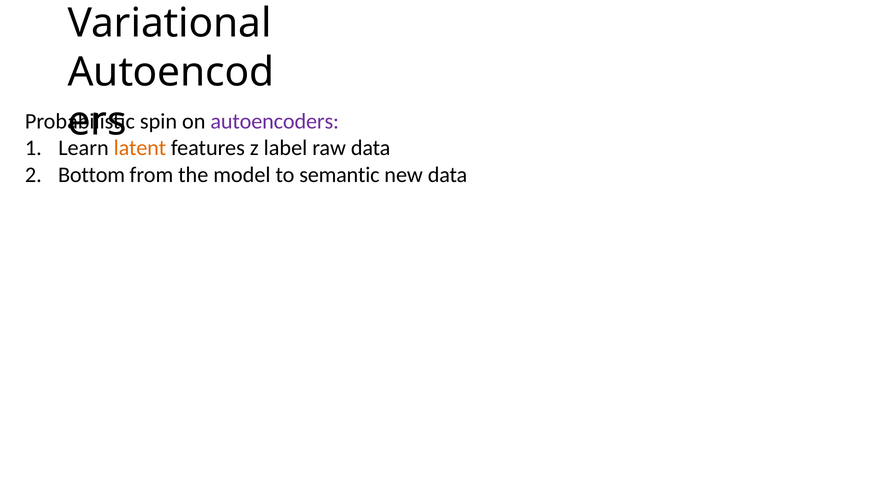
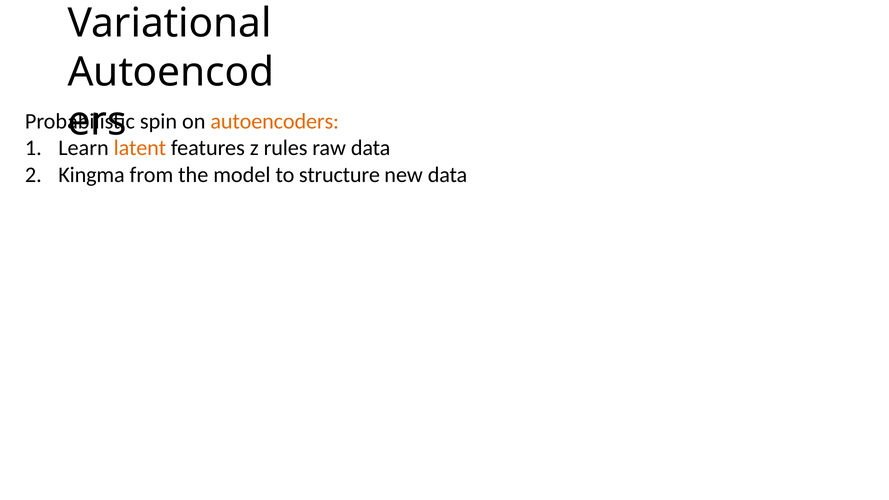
autoencoders colour: purple -> orange
label: label -> rules
Bottom: Bottom -> Kingma
semantic: semantic -> structure
